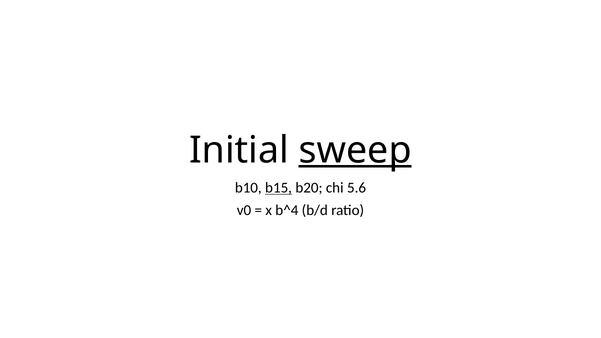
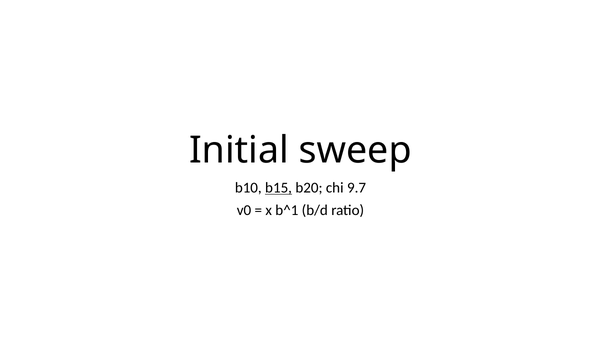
sweep underline: present -> none
5.6: 5.6 -> 9.7
b^4: b^4 -> b^1
